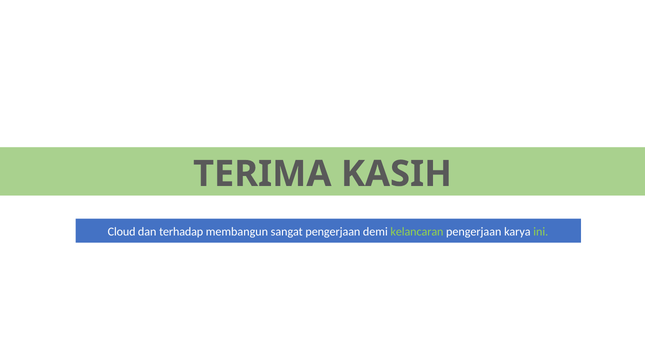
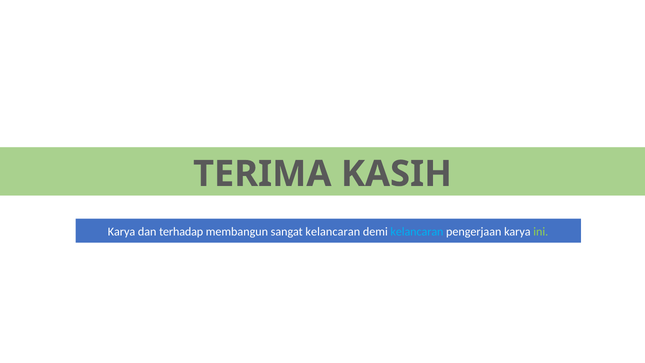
Cloud at (122, 231): Cloud -> Karya
sangat pengerjaan: pengerjaan -> kelancaran
kelancaran at (417, 231) colour: light green -> light blue
